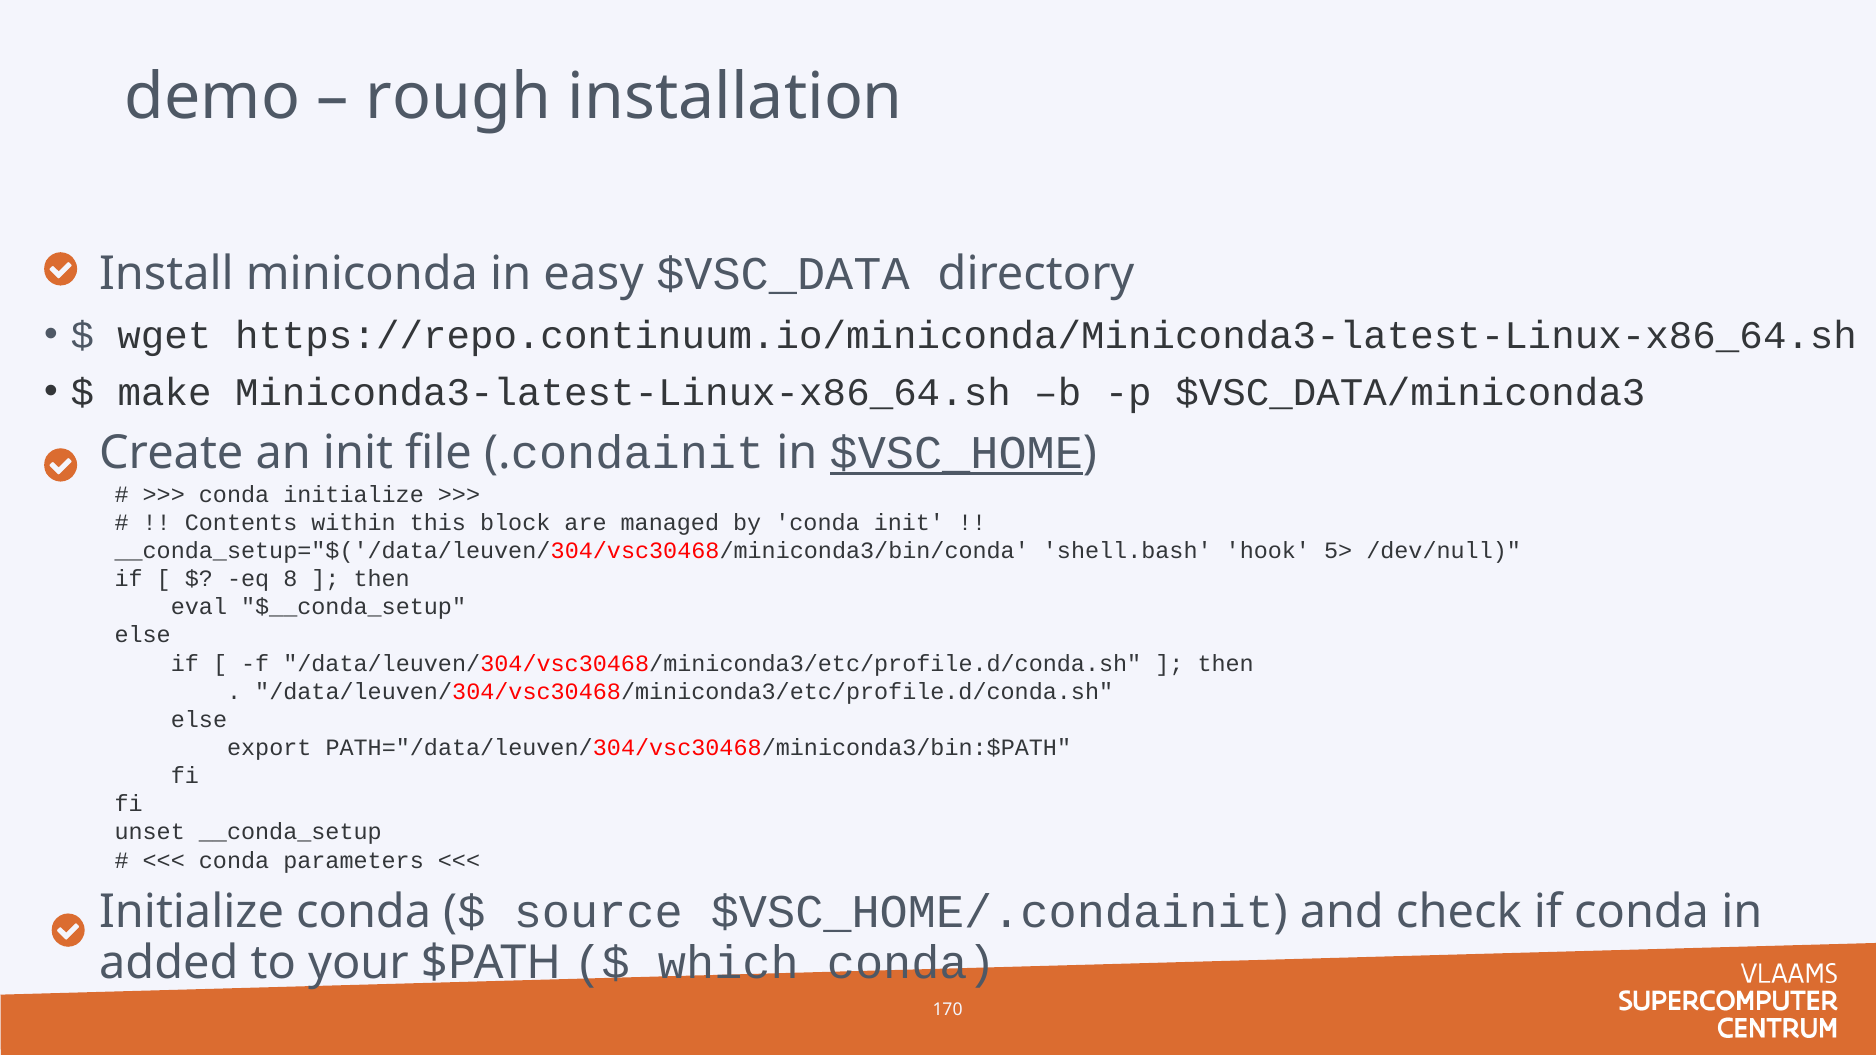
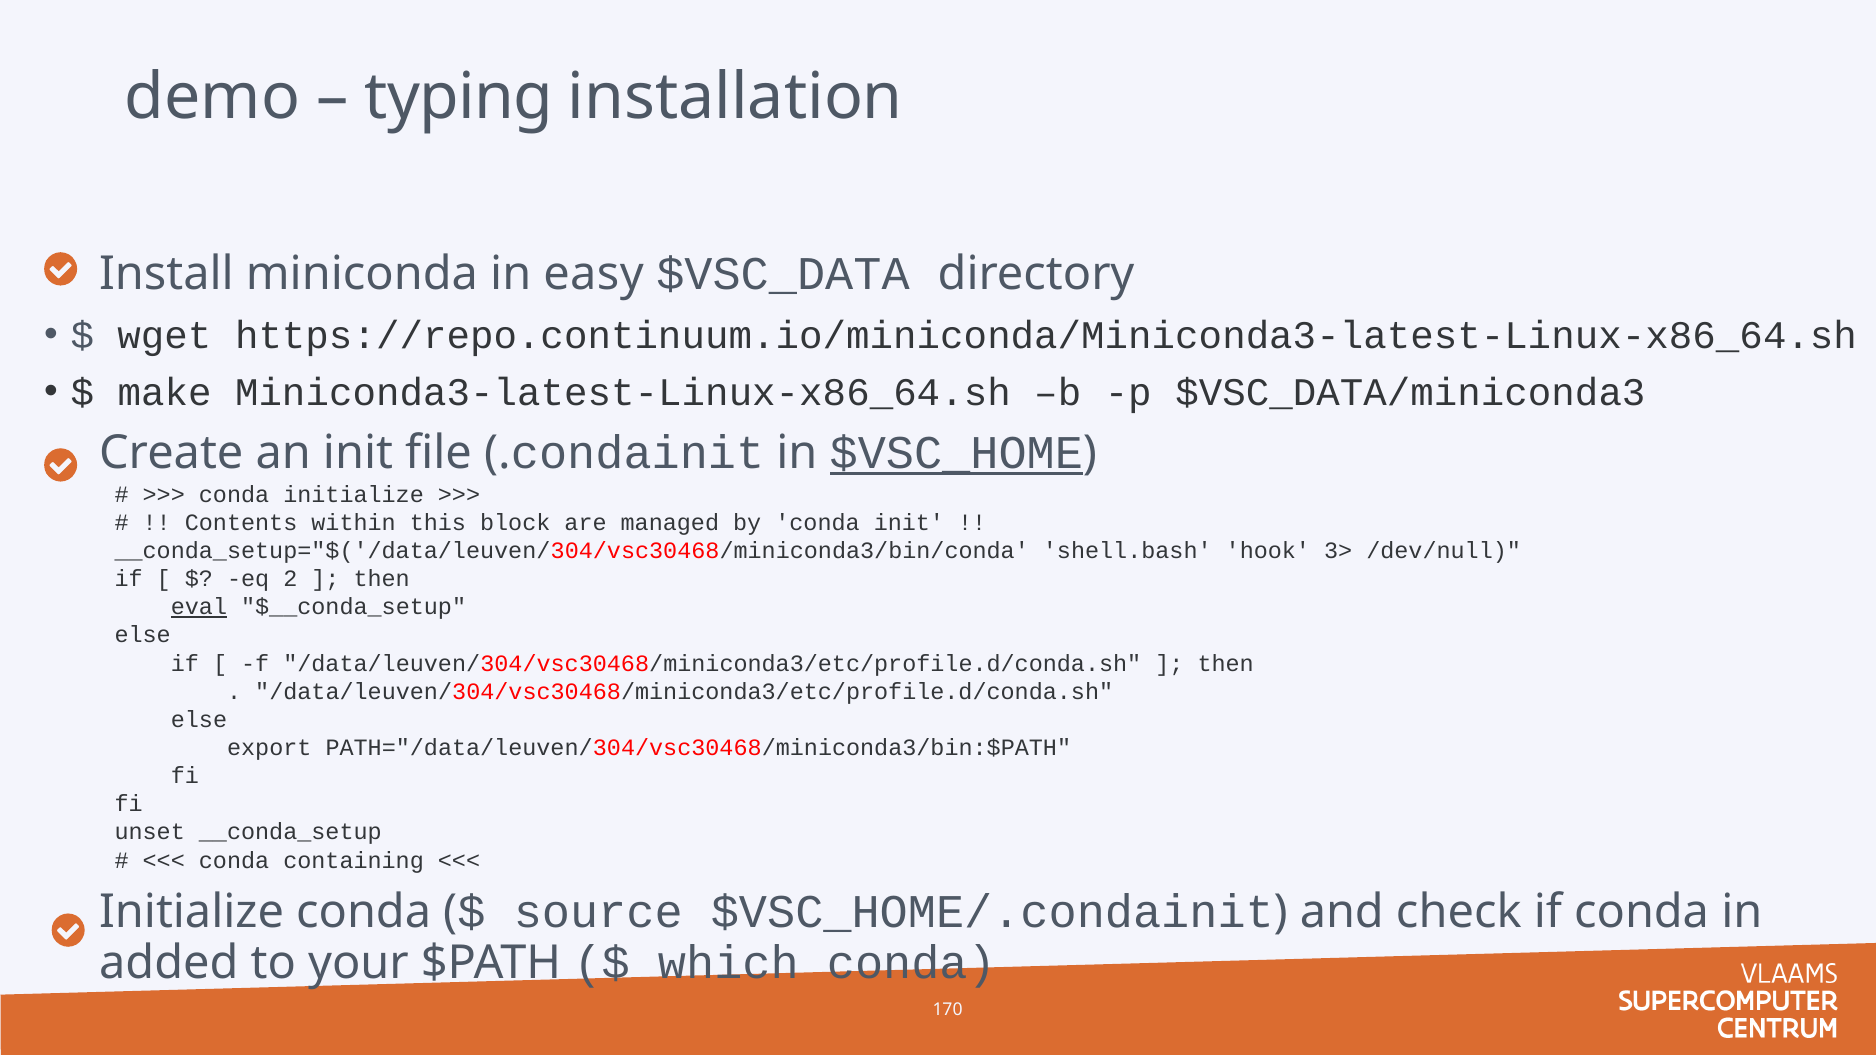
rough: rough -> typing
5>: 5> -> 3>
8: 8 -> 2
eval underline: none -> present
parameters: parameters -> containing
